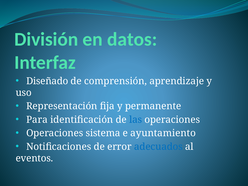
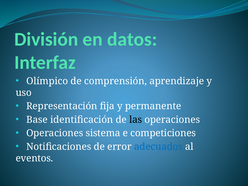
Diseñado: Diseñado -> Olímpico
Para: Para -> Base
las colour: blue -> black
ayuntamiento: ayuntamiento -> competiciones
